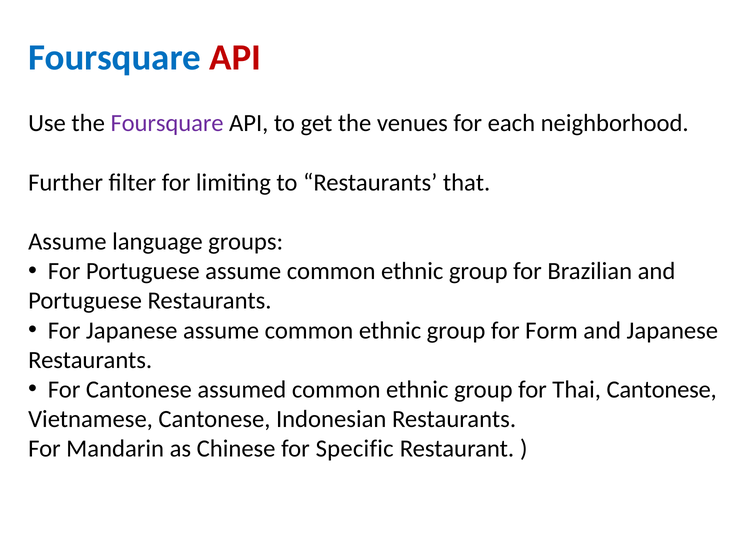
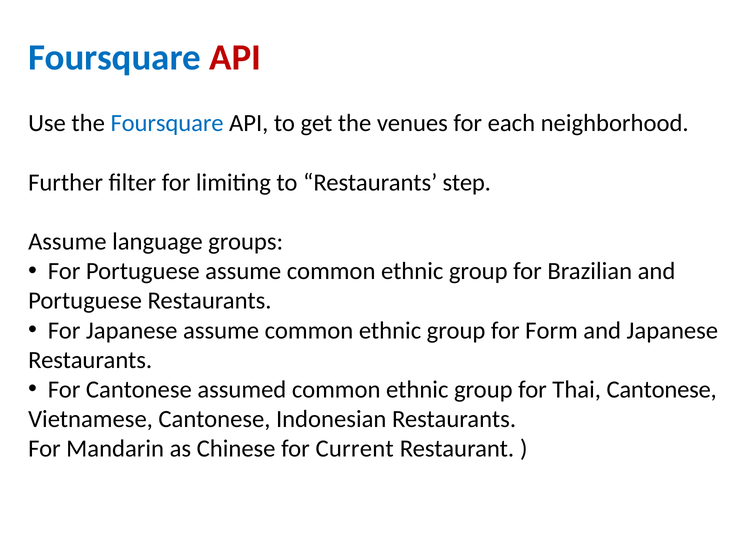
Foursquare at (167, 123) colour: purple -> blue
that: that -> step
Specific: Specific -> Current
